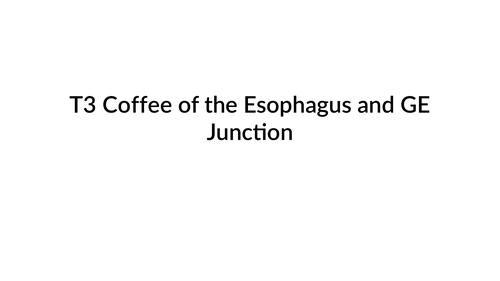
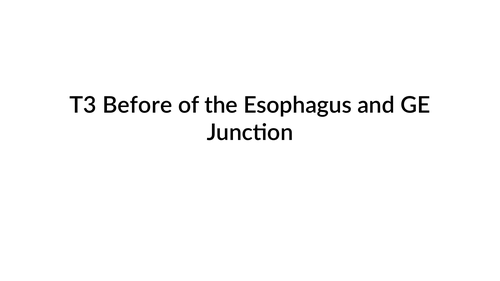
Coffee: Coffee -> Before
